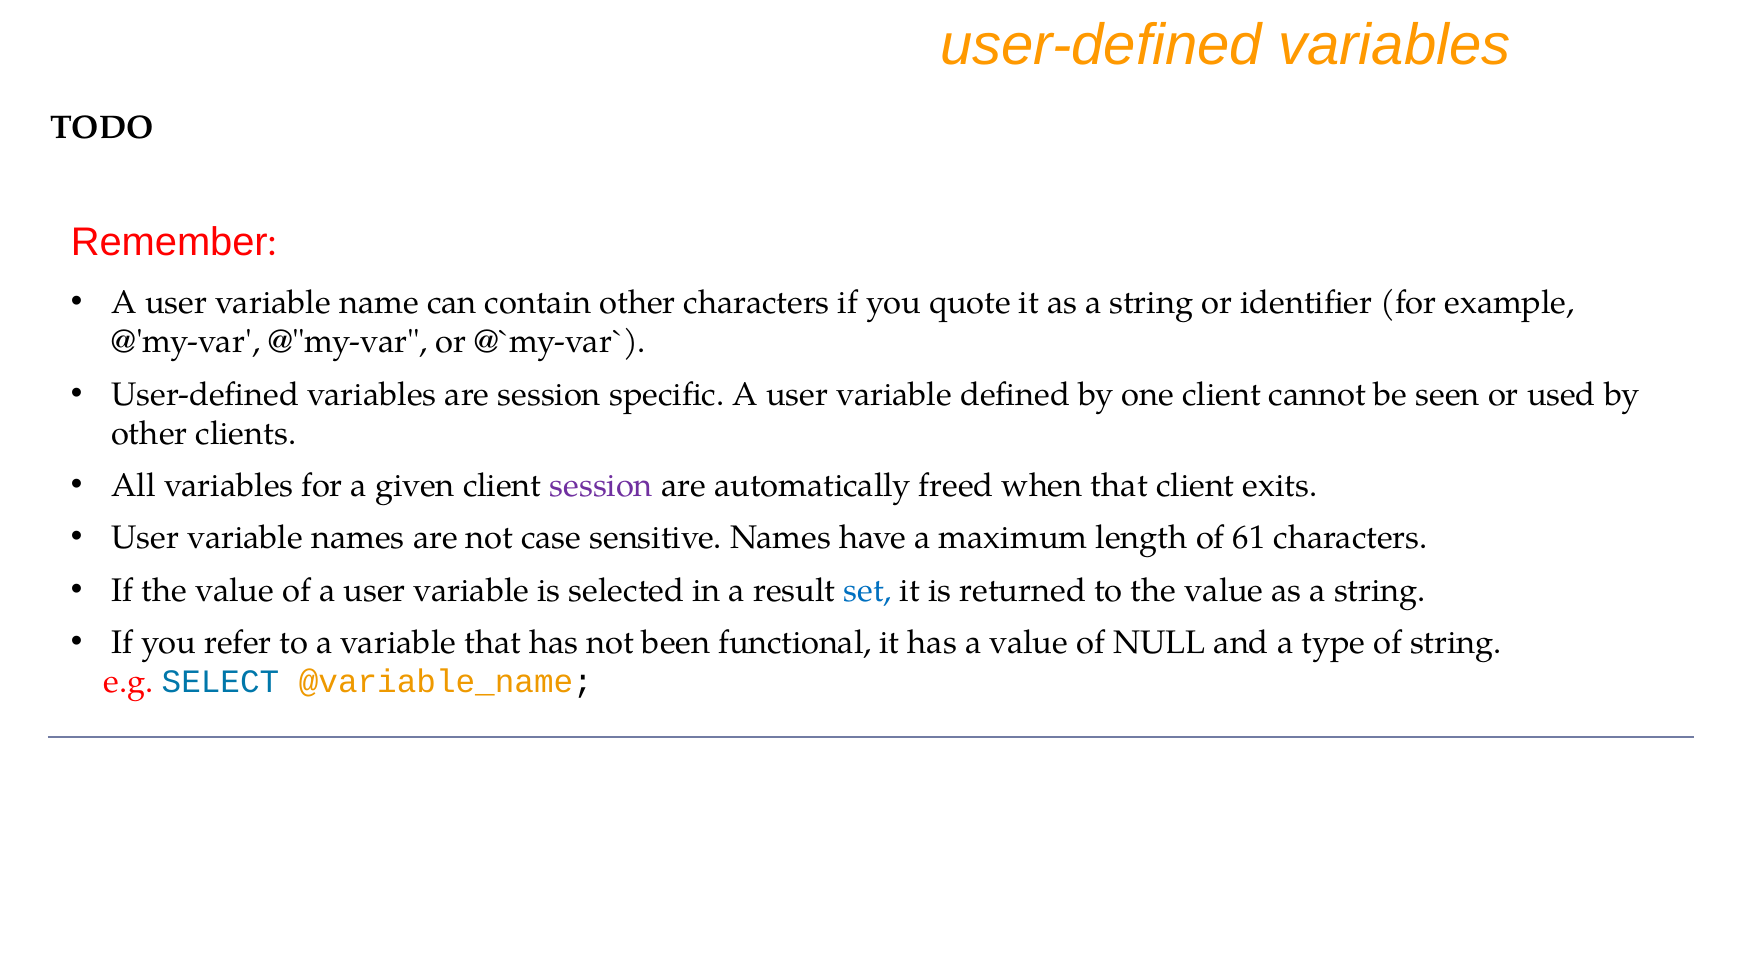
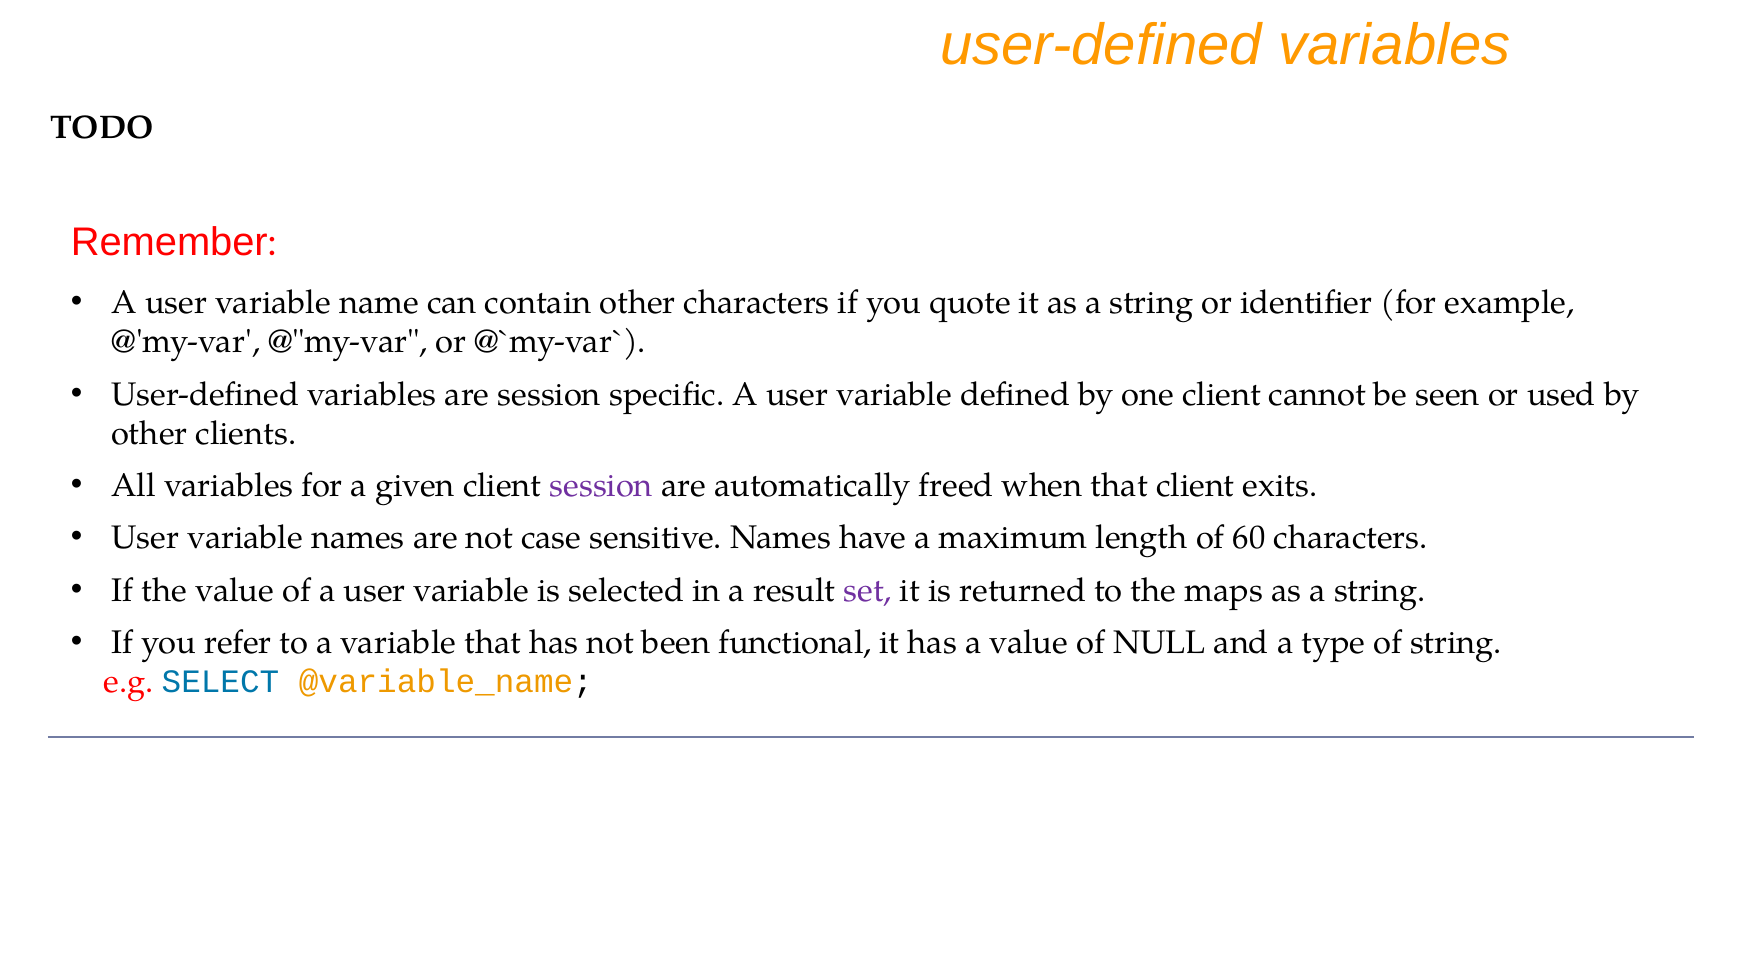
61: 61 -> 60
set colour: blue -> purple
to the value: value -> maps
